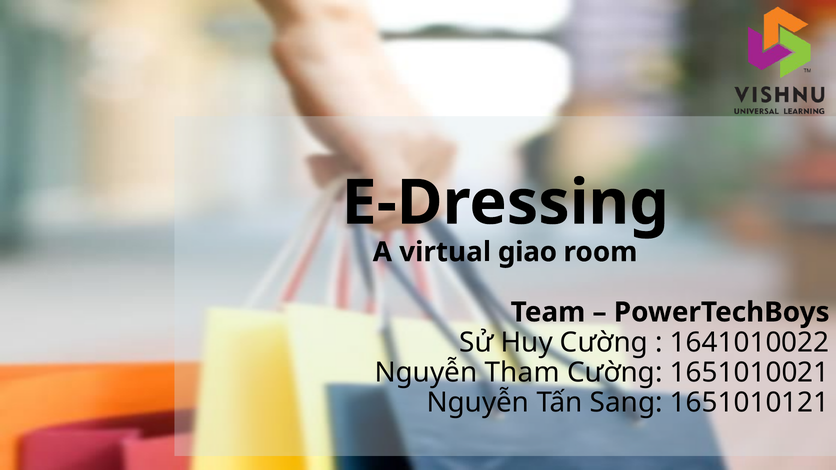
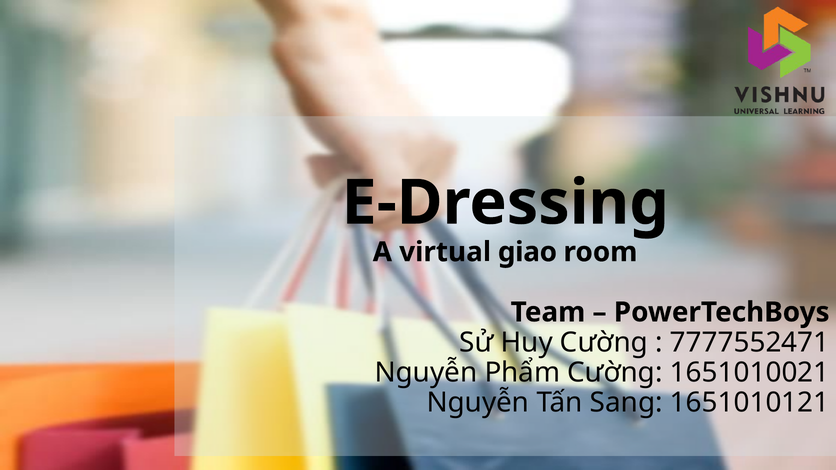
1641010022: 1641010022 -> 7777552471
Tham: Tham -> Phẩm
